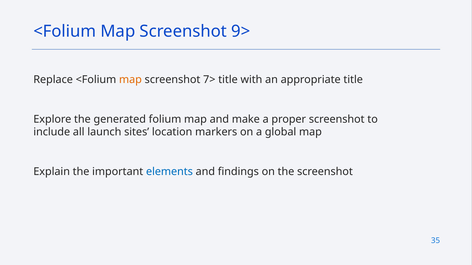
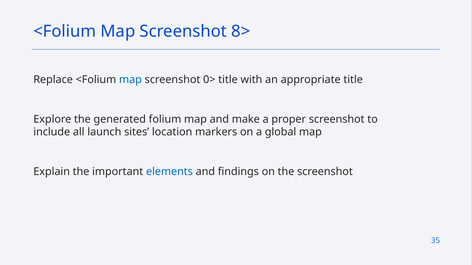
9>: 9> -> 8>
map at (130, 80) colour: orange -> blue
7>: 7> -> 0>
